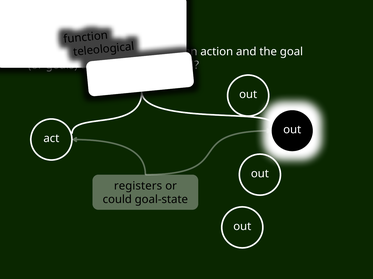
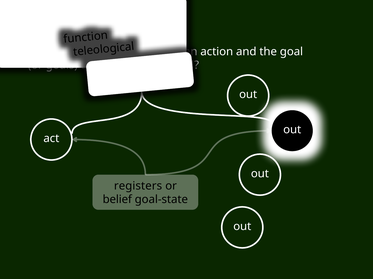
could: could -> belief
